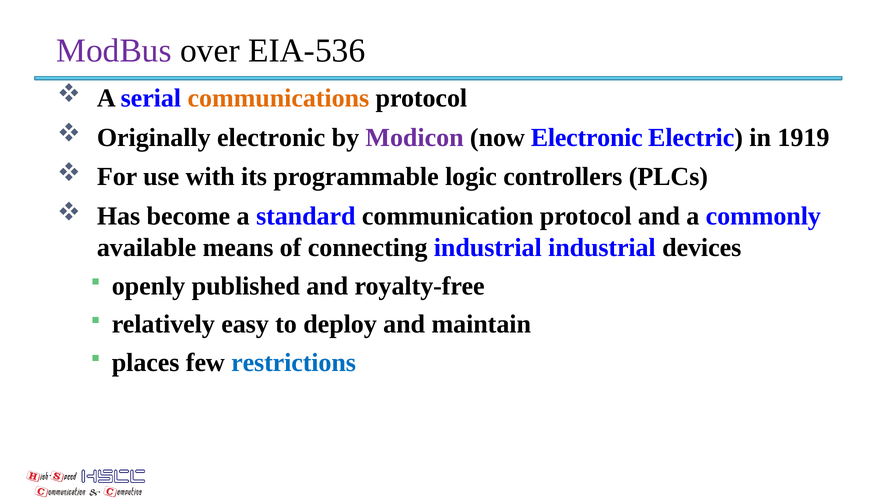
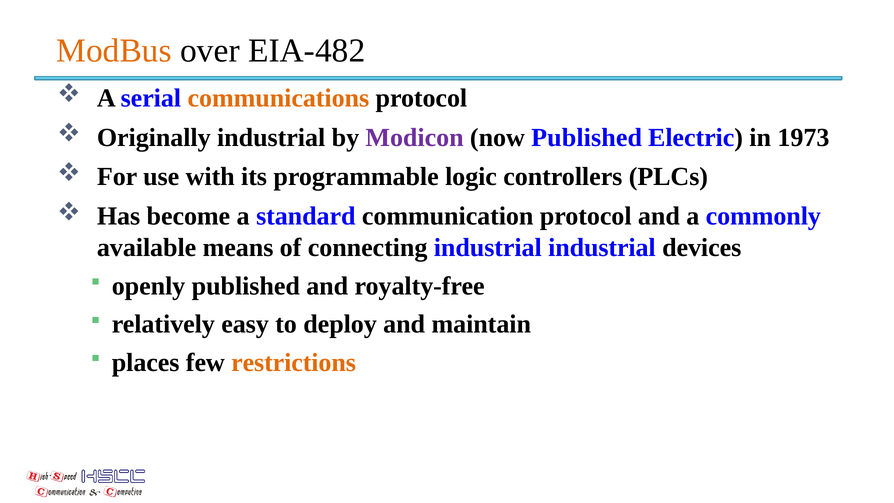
ModBus colour: purple -> orange
EIA-536: EIA-536 -> EIA-482
Originally electronic: electronic -> industrial
now Electronic: Electronic -> Published
1919: 1919 -> 1973
restrictions colour: blue -> orange
